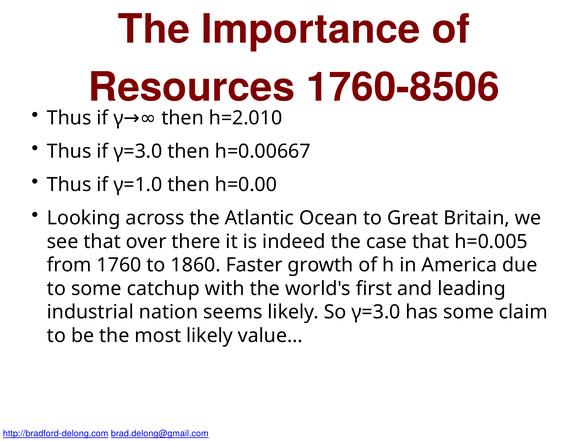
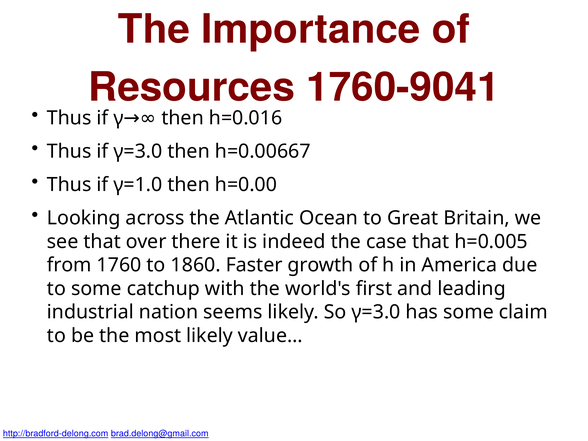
1760-8506: 1760-8506 -> 1760-9041
h=2.010: h=2.010 -> h=0.016
